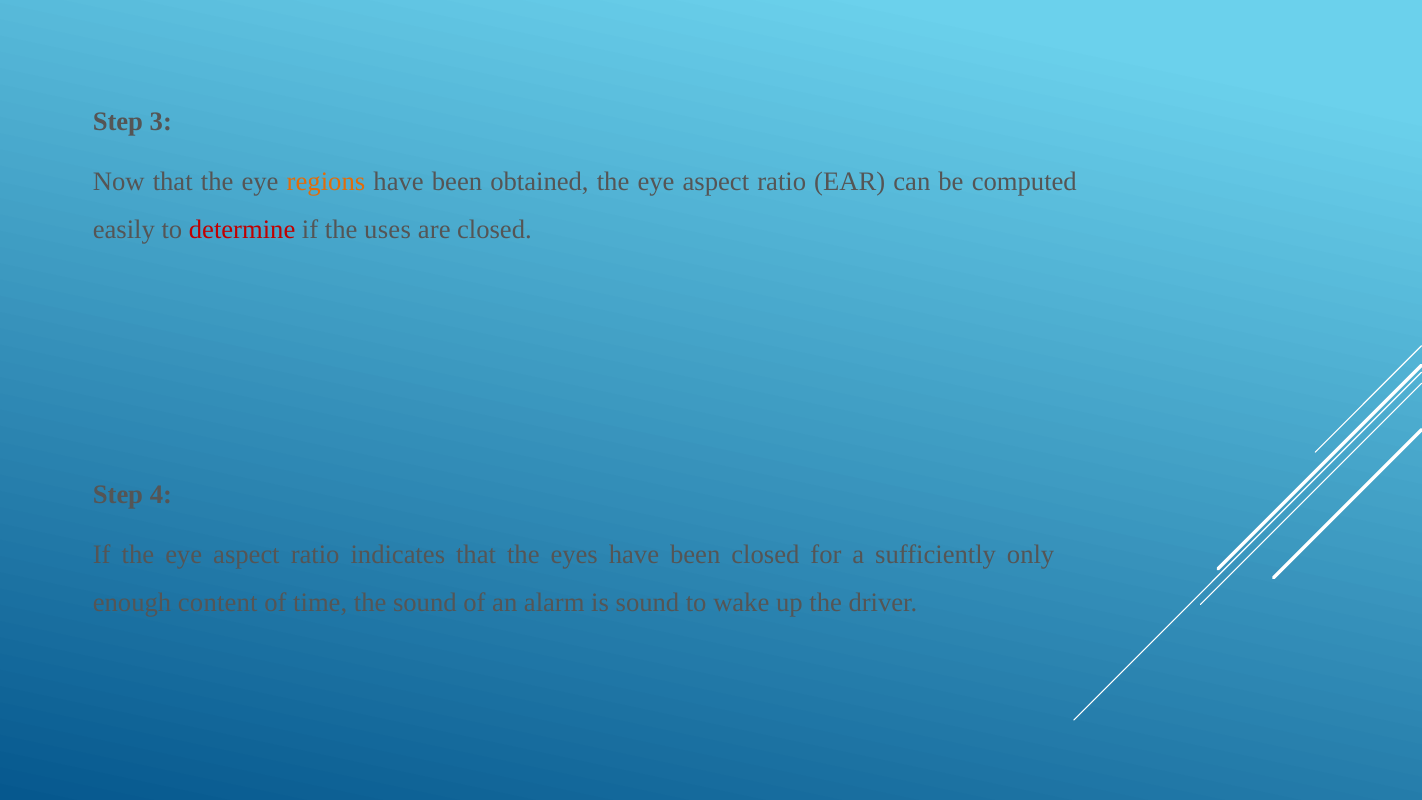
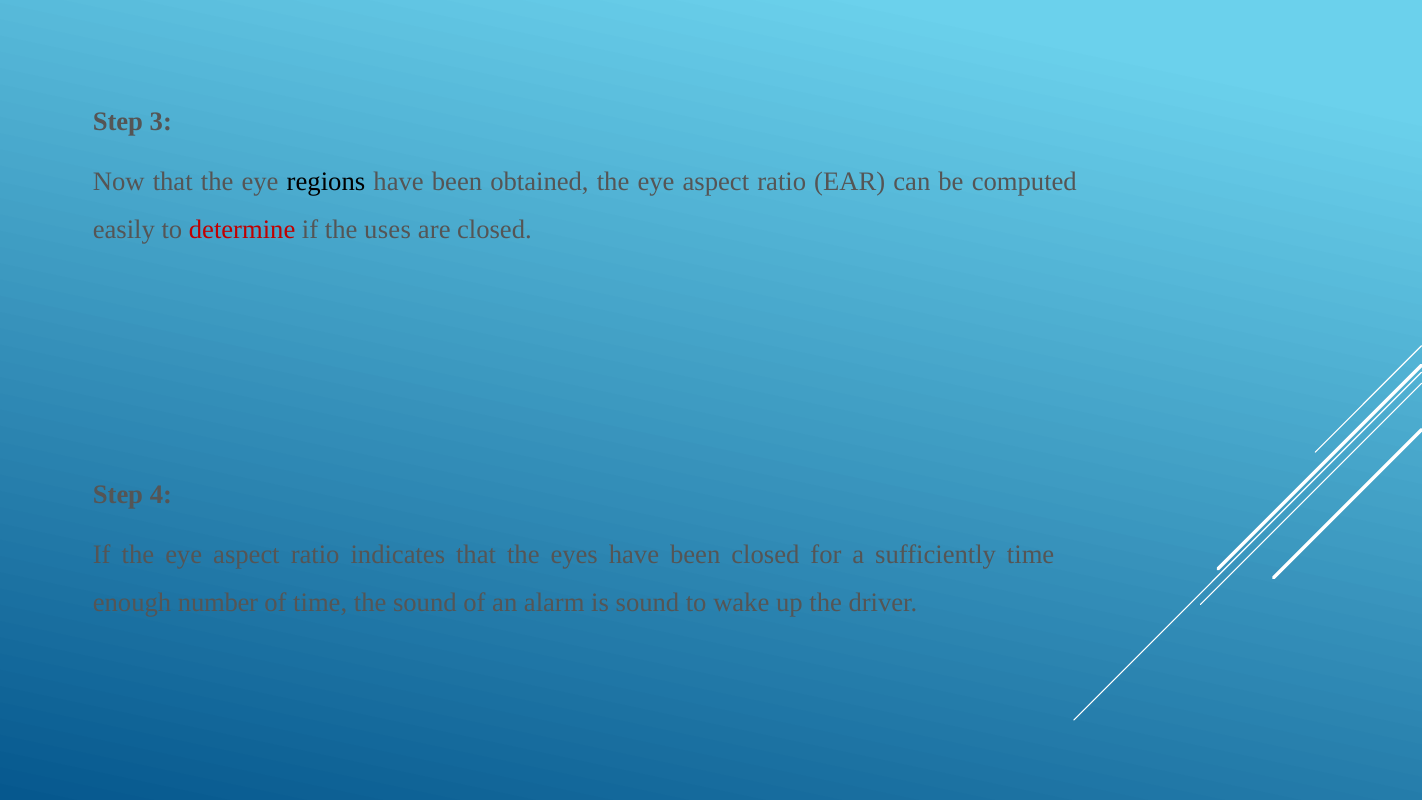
regions colour: orange -> black
sufficiently only: only -> time
content: content -> number
